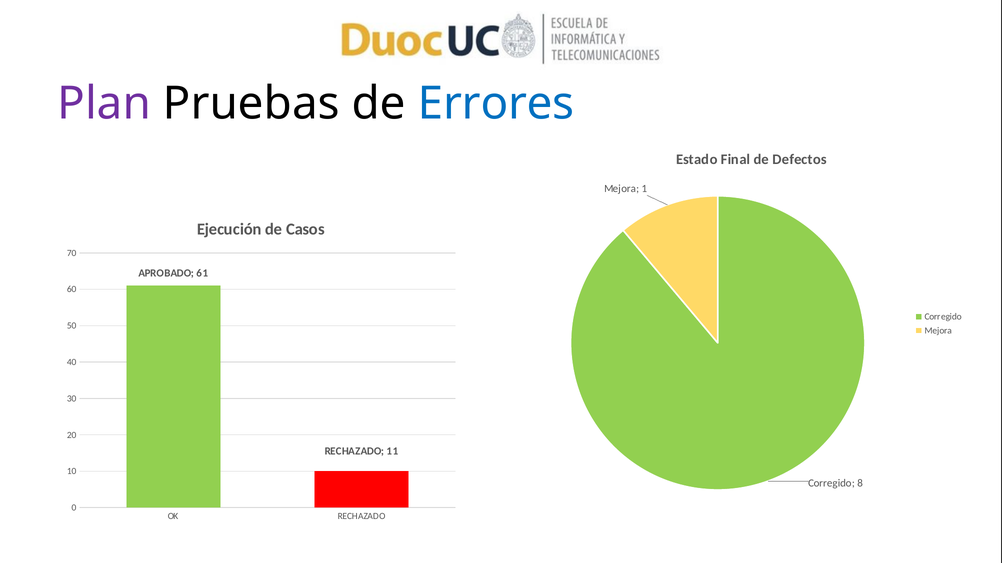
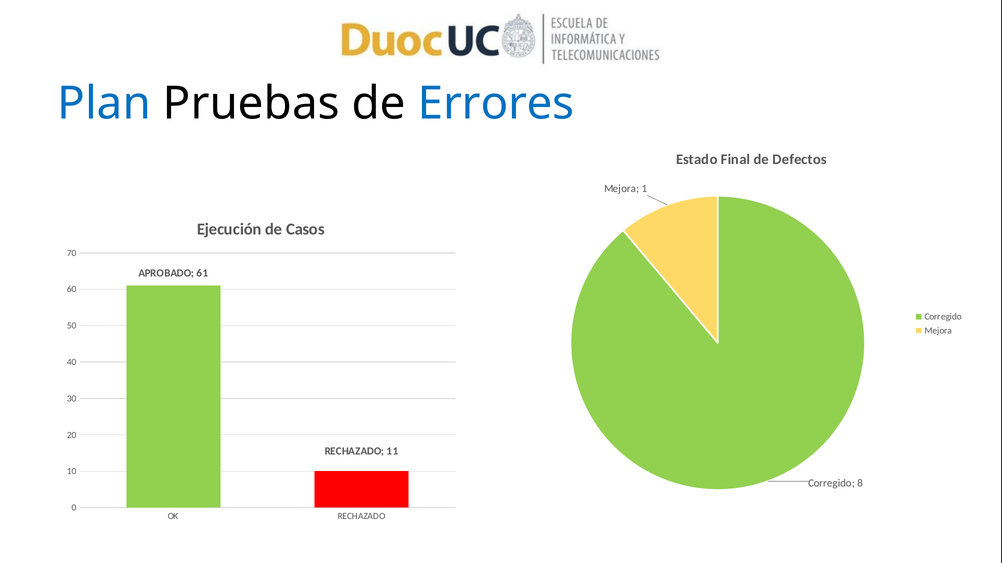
Plan colour: purple -> blue
